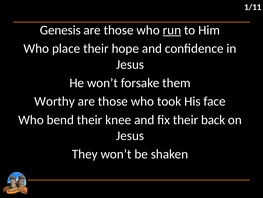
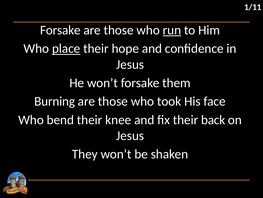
Genesis at (60, 30): Genesis -> Forsake
place underline: none -> present
Worthy: Worthy -> Burning
